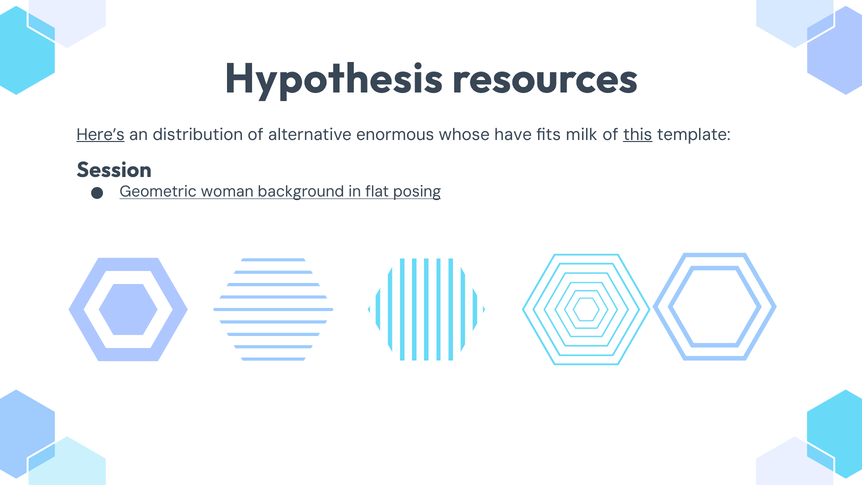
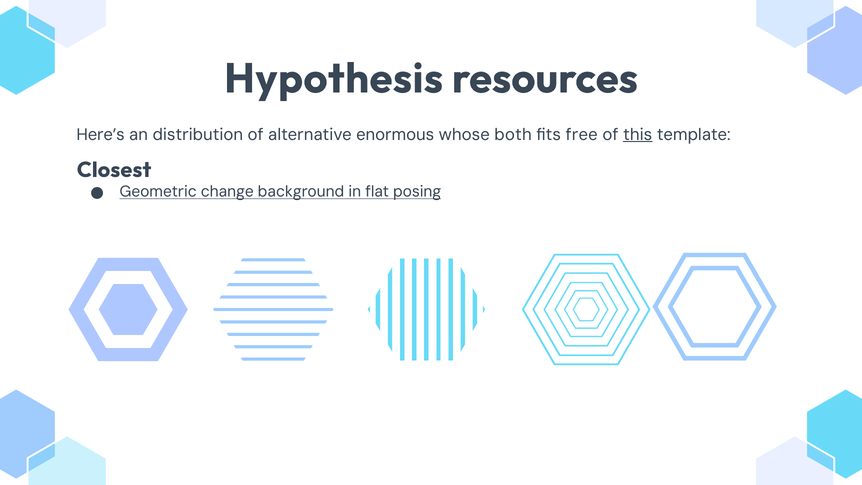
Here’s underline: present -> none
have: have -> both
milk: milk -> free
Session: Session -> Closest
woman: woman -> change
